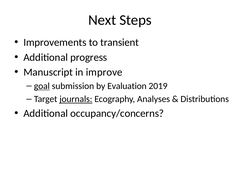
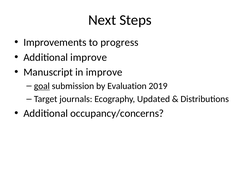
transient: transient -> progress
Additional progress: progress -> improve
journals underline: present -> none
Analyses: Analyses -> Updated
